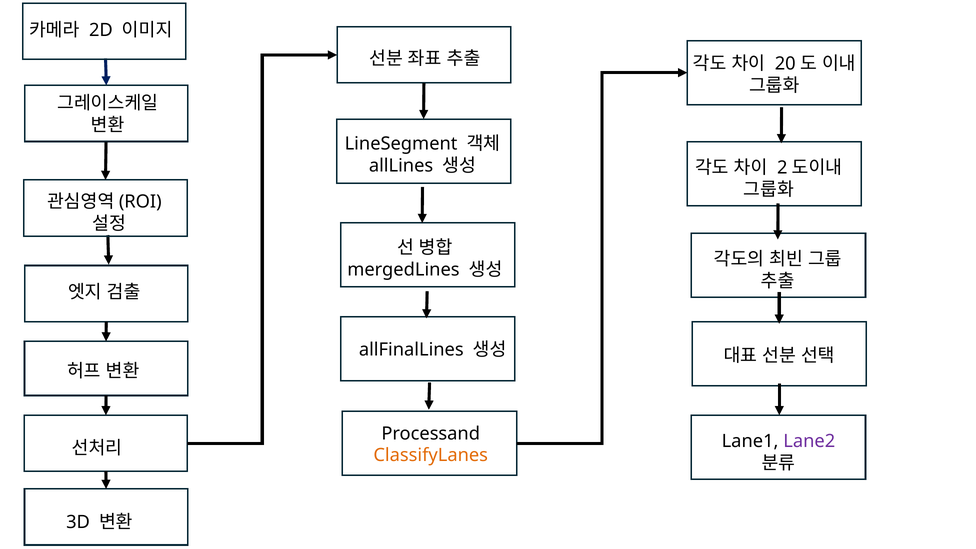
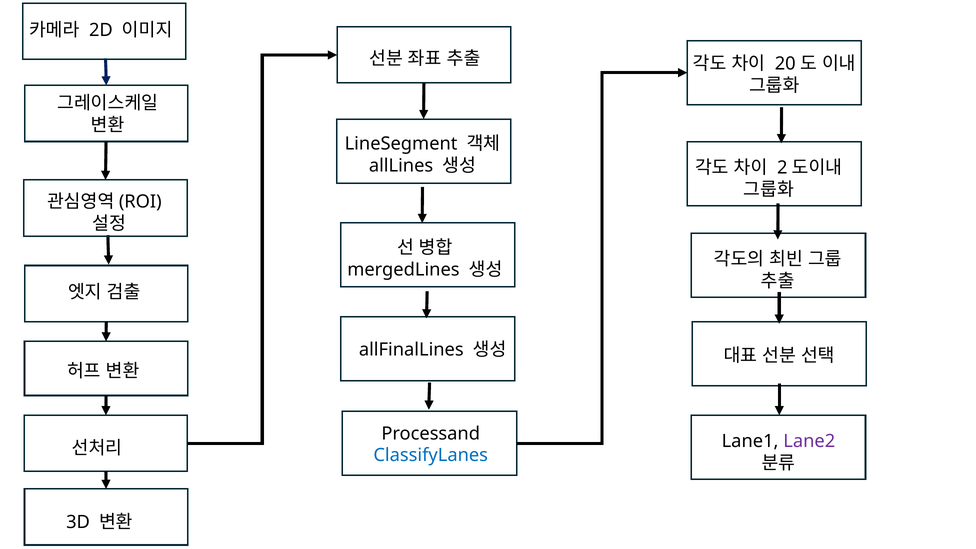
ClassifyLanes colour: orange -> blue
